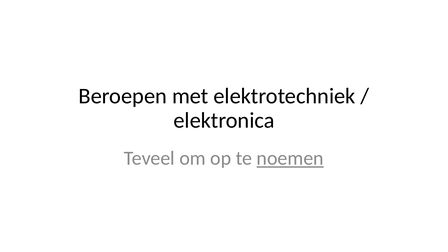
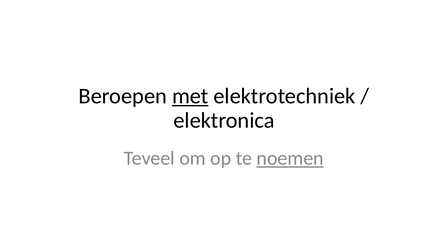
met underline: none -> present
